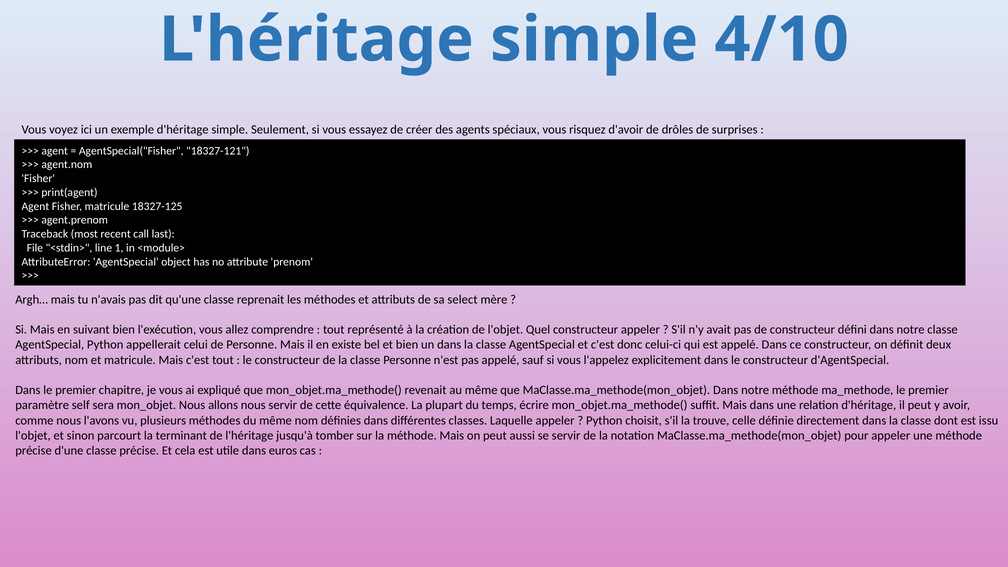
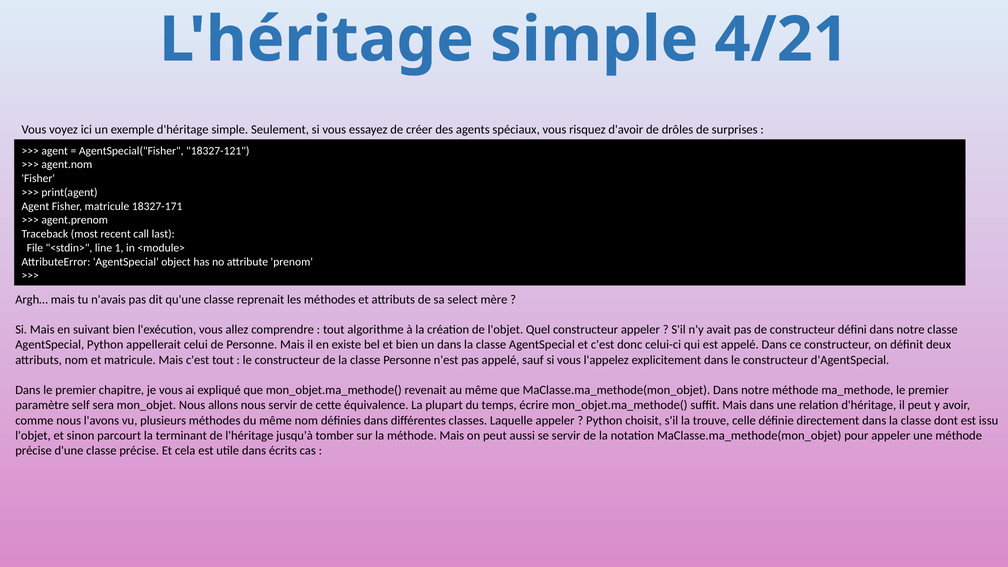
4/10: 4/10 -> 4/21
18327-125: 18327-125 -> 18327-171
représenté: représenté -> algorithme
euros: euros -> écrits
